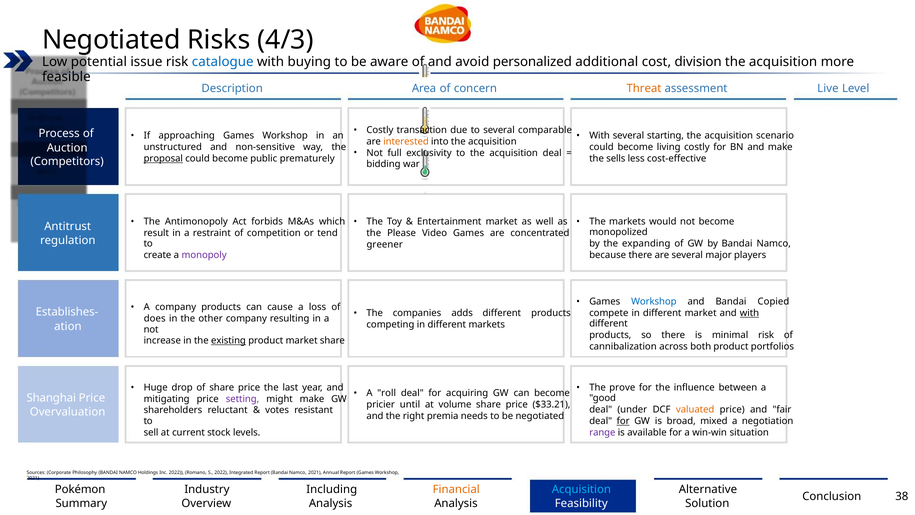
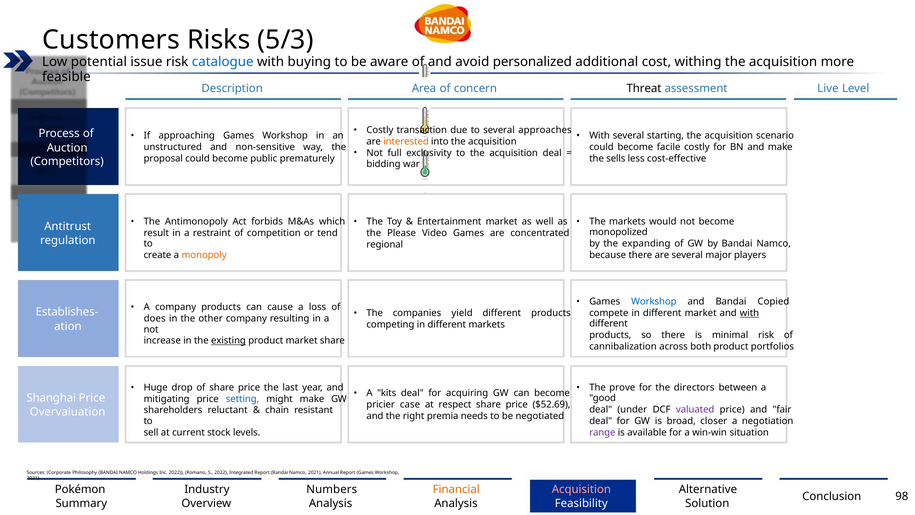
Negotiated at (111, 40): Negotiated -> Customers
4/3: 4/3 -> 5/3
division: division -> withing
Threat colour: orange -> black
comparable: comparable -> approaches
living: living -> facile
proposal underline: present -> none
greener: greener -> regional
monopoly colour: purple -> orange
adds: adds -> yield
influence: influence -> directors
roll: roll -> kits
setting colour: purple -> blue
until: until -> case
volume: volume -> respect
$33.21: $33.21 -> $52.69
valuated colour: orange -> purple
votes: votes -> chain
for at (623, 421) underline: present -> none
mixed: mixed -> closer
Including: Including -> Numbers
Acquisition at (581, 489) colour: light blue -> pink
38: 38 -> 98
